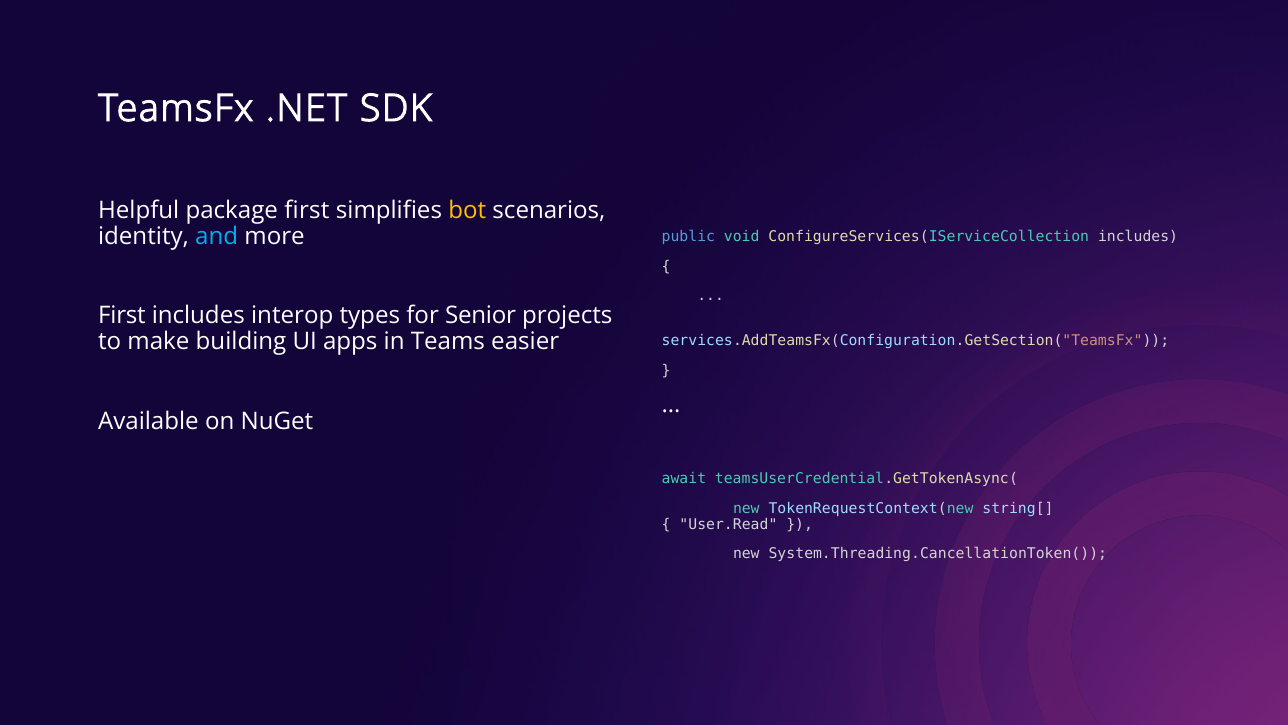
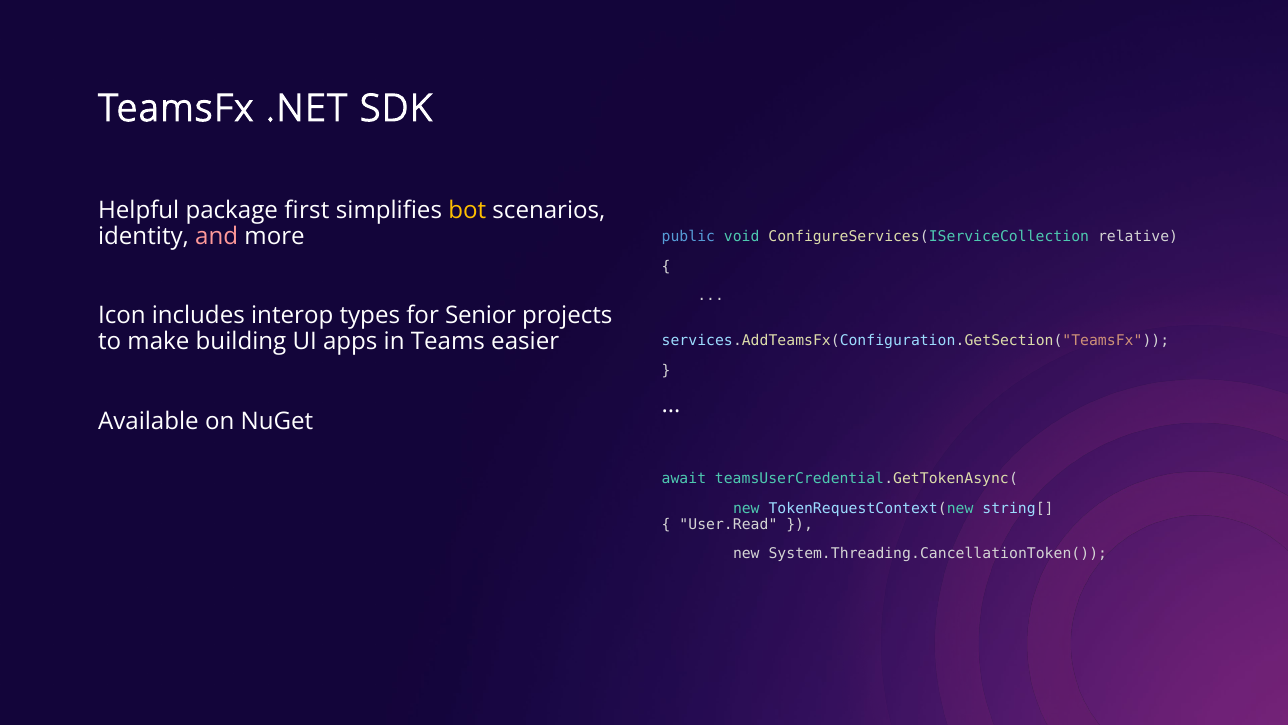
and colour: light blue -> pink
ConfigureServices(IServiceCollection includes: includes -> relative
First at (122, 316): First -> Icon
